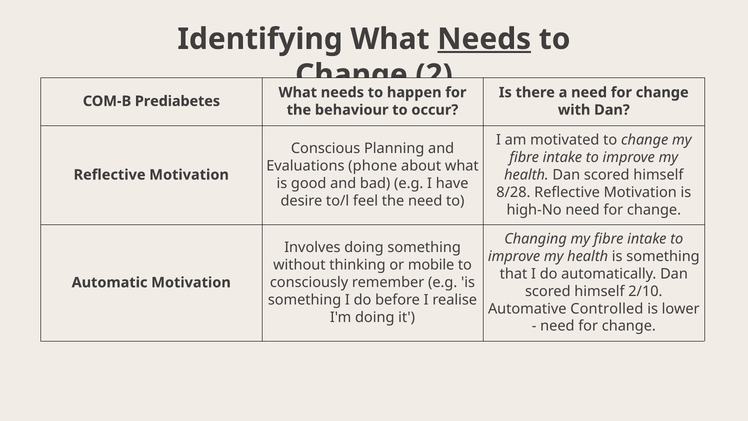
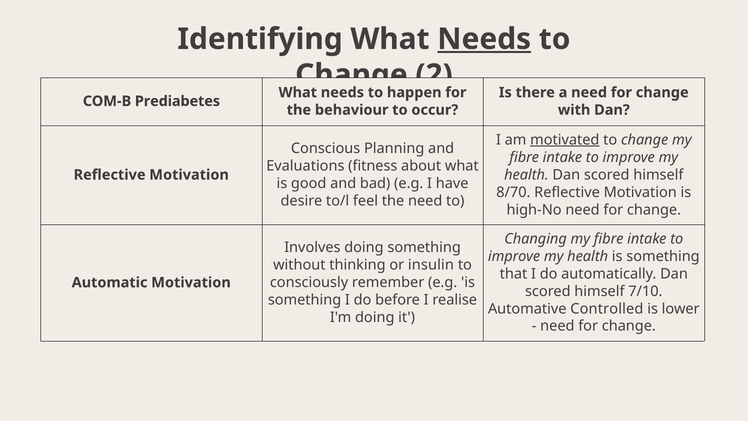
motivated underline: none -> present
phone: phone -> fitness
8/28: 8/28 -> 8/70
mobile: mobile -> insulin
2/10: 2/10 -> 7/10
